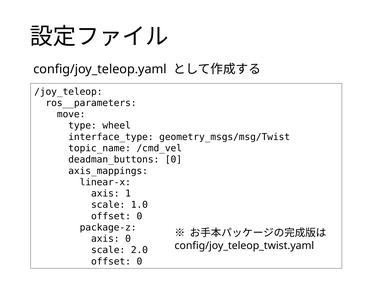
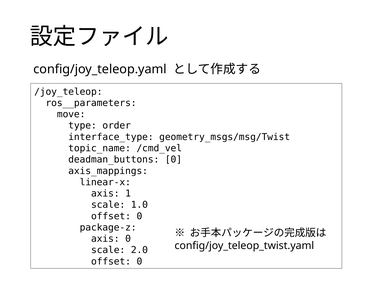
wheel: wheel -> order
